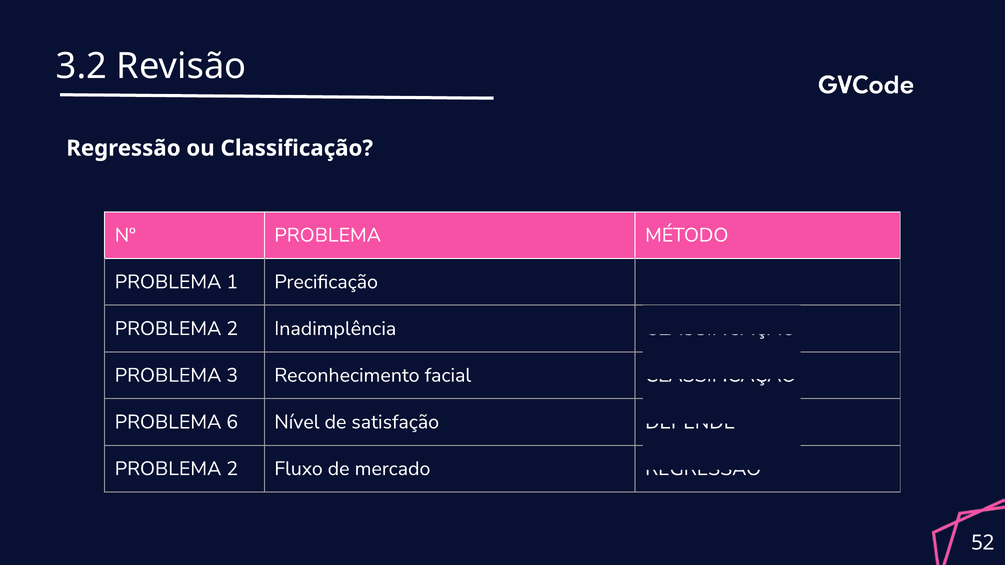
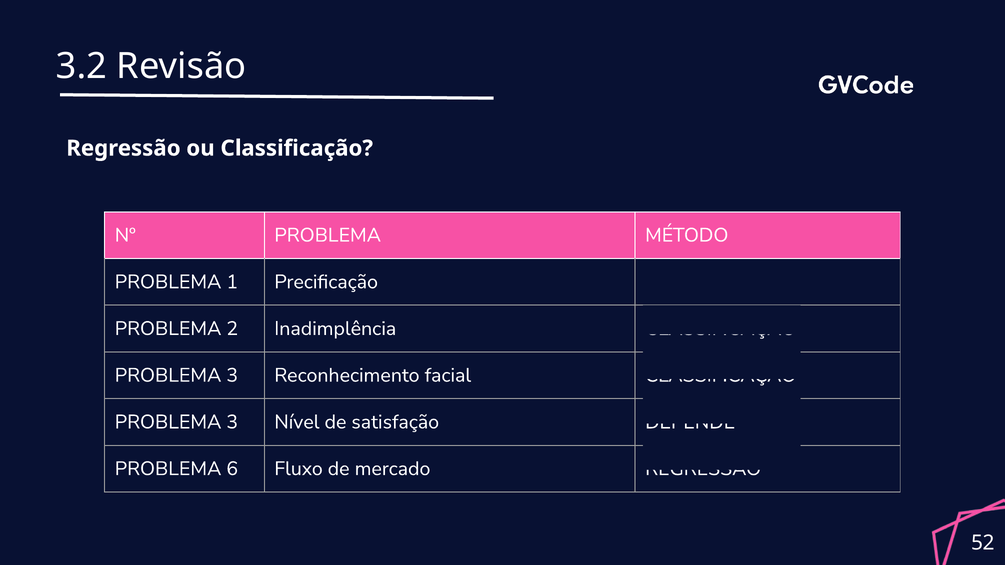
6 at (232, 422): 6 -> 3
2 at (232, 469): 2 -> 6
